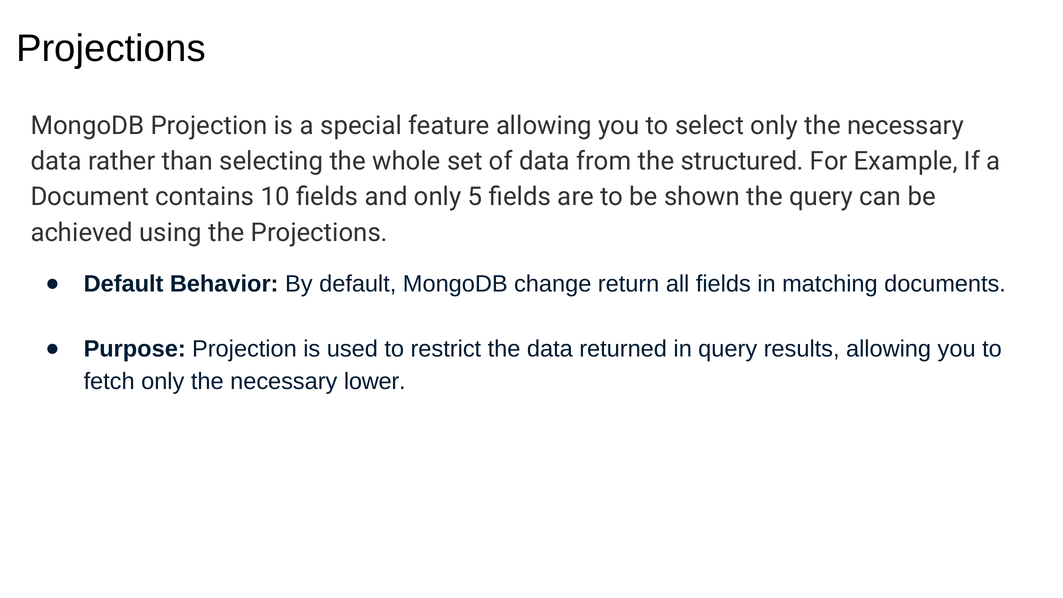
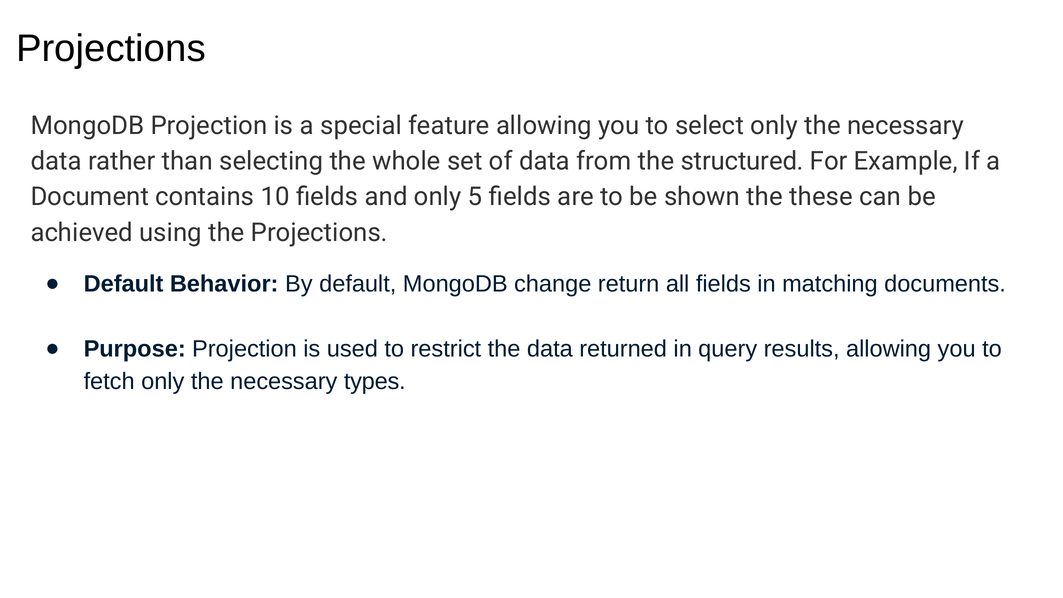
the query: query -> these
lower: lower -> types
